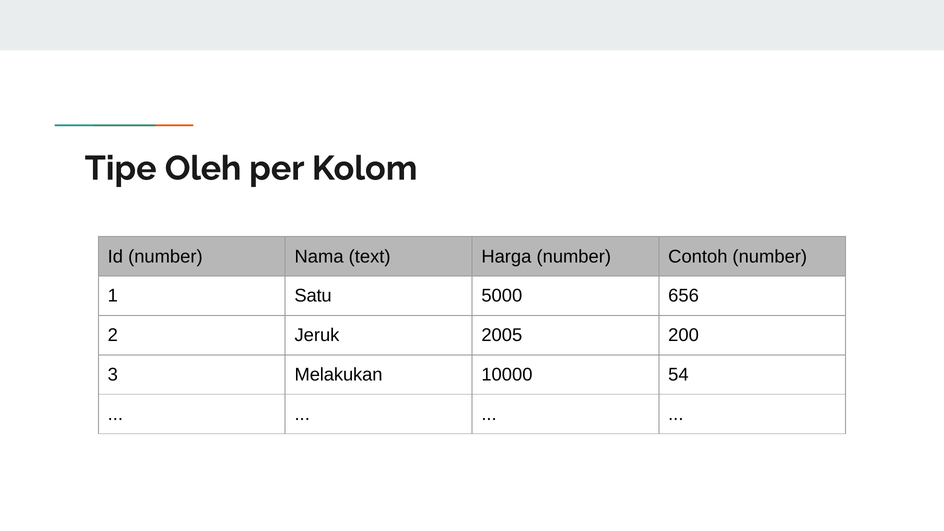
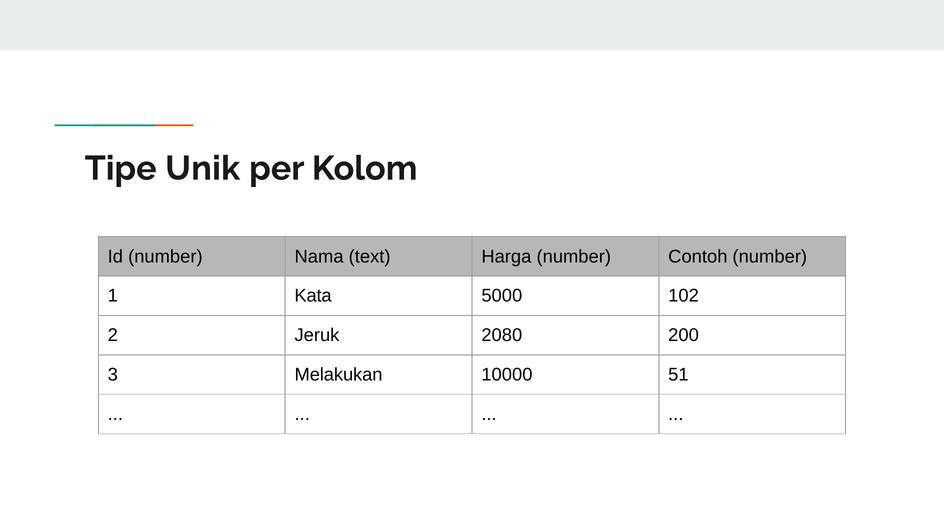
Oleh: Oleh -> Unik
Satu: Satu -> Kata
656: 656 -> 102
2005: 2005 -> 2080
54: 54 -> 51
